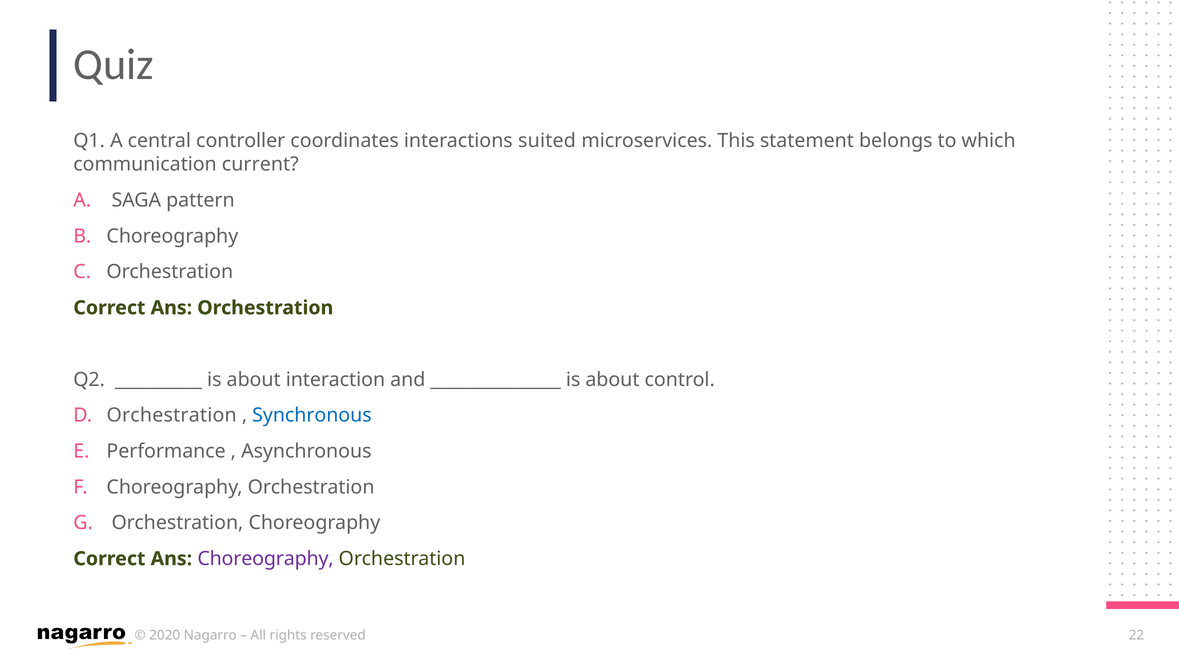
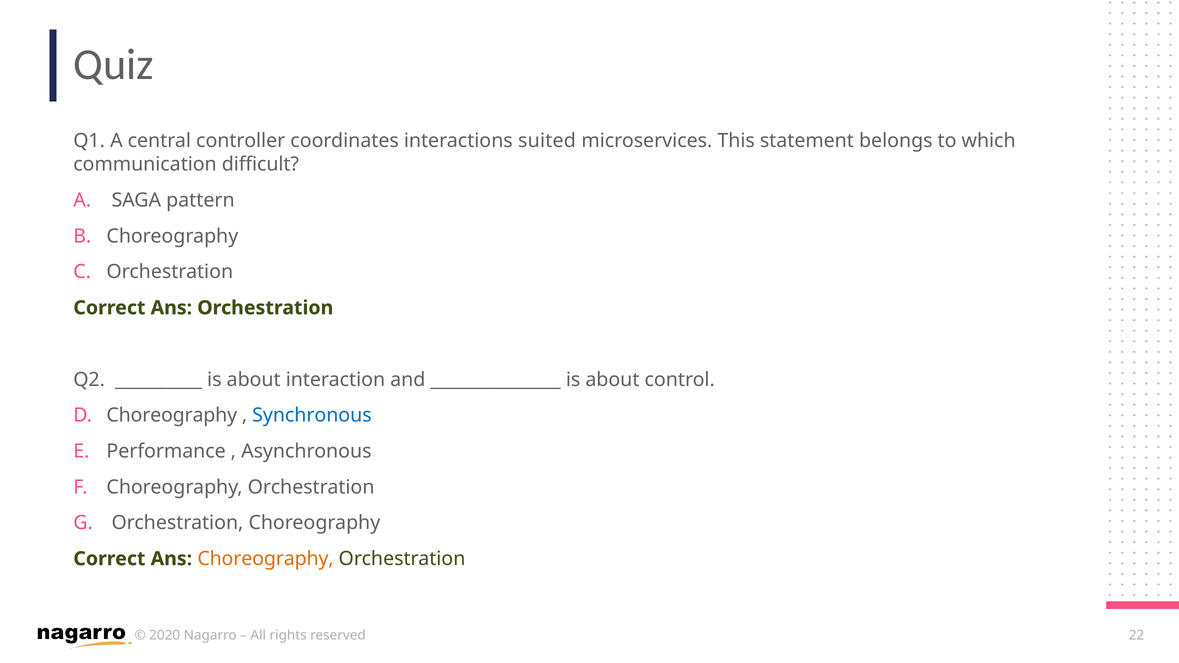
current: current -> difficult
Orchestration at (172, 415): Orchestration -> Choreography
Choreography at (266, 559) colour: purple -> orange
